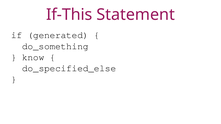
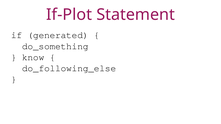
If-This: If-This -> If-Plot
do_specified_else: do_specified_else -> do_following_else
